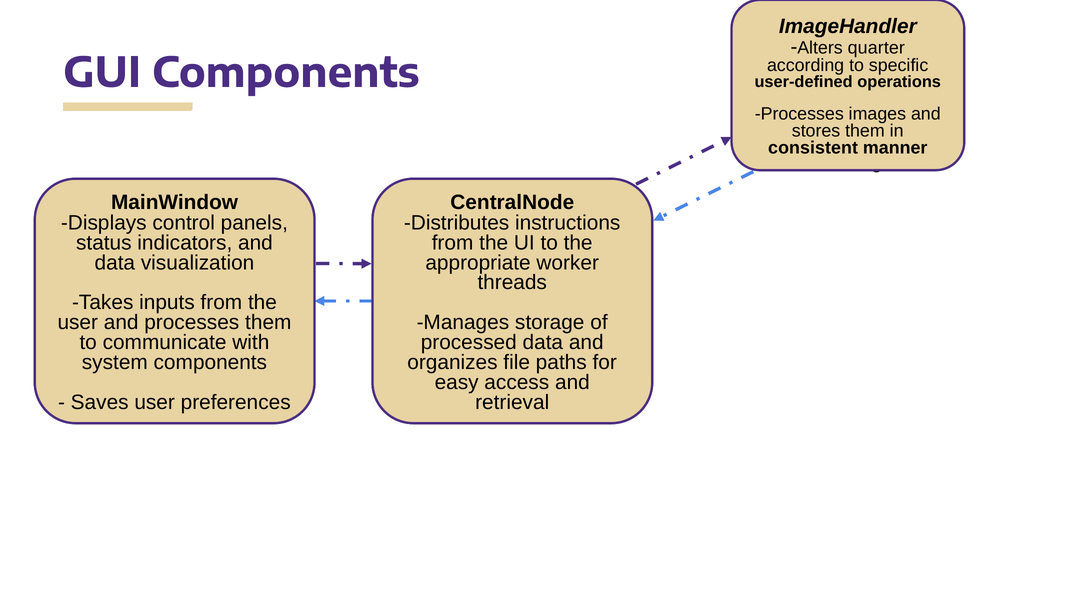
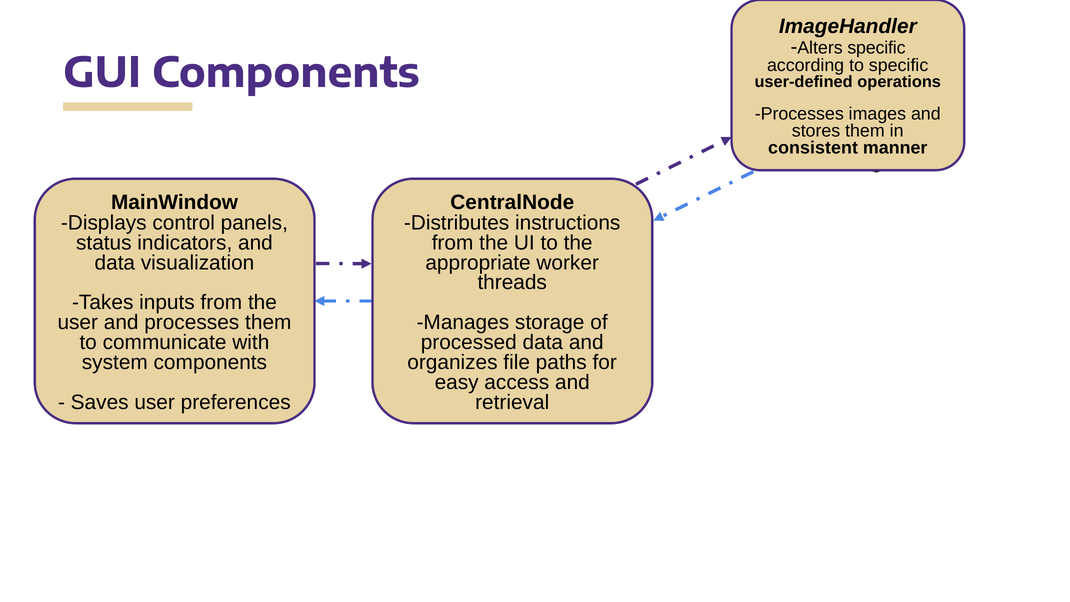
Alters quarter: quarter -> specific
